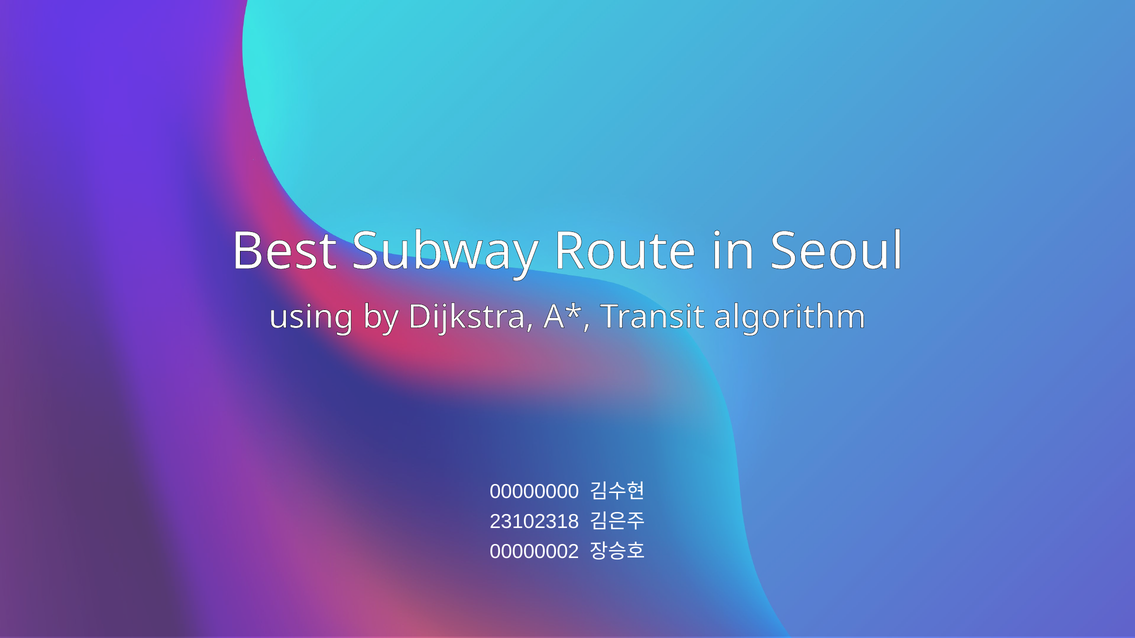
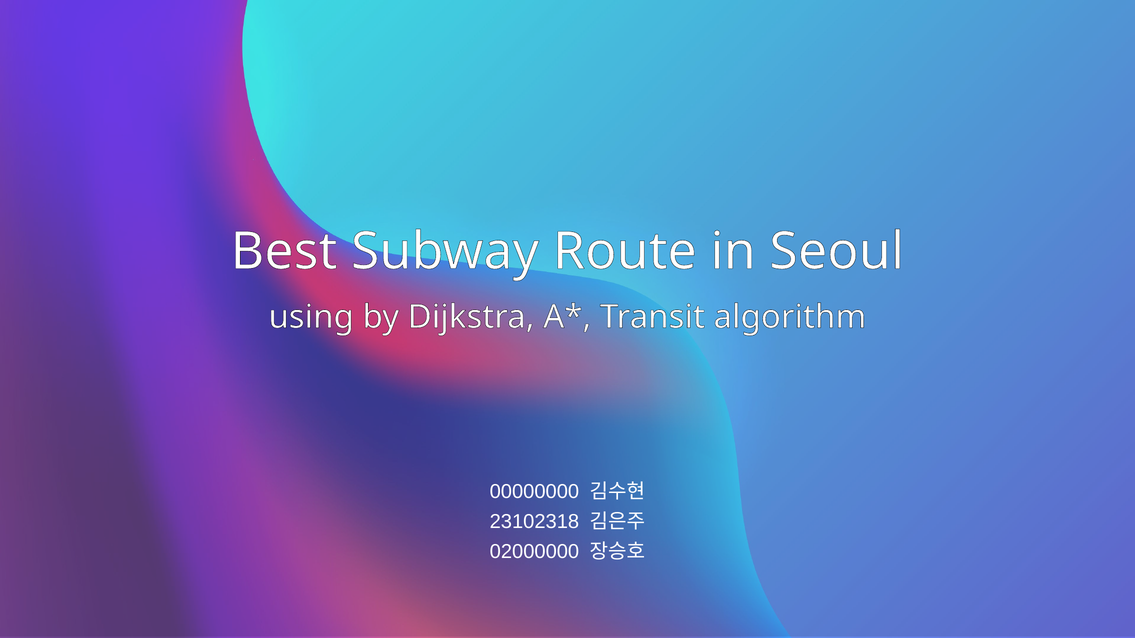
00000002: 00000002 -> 02000000
